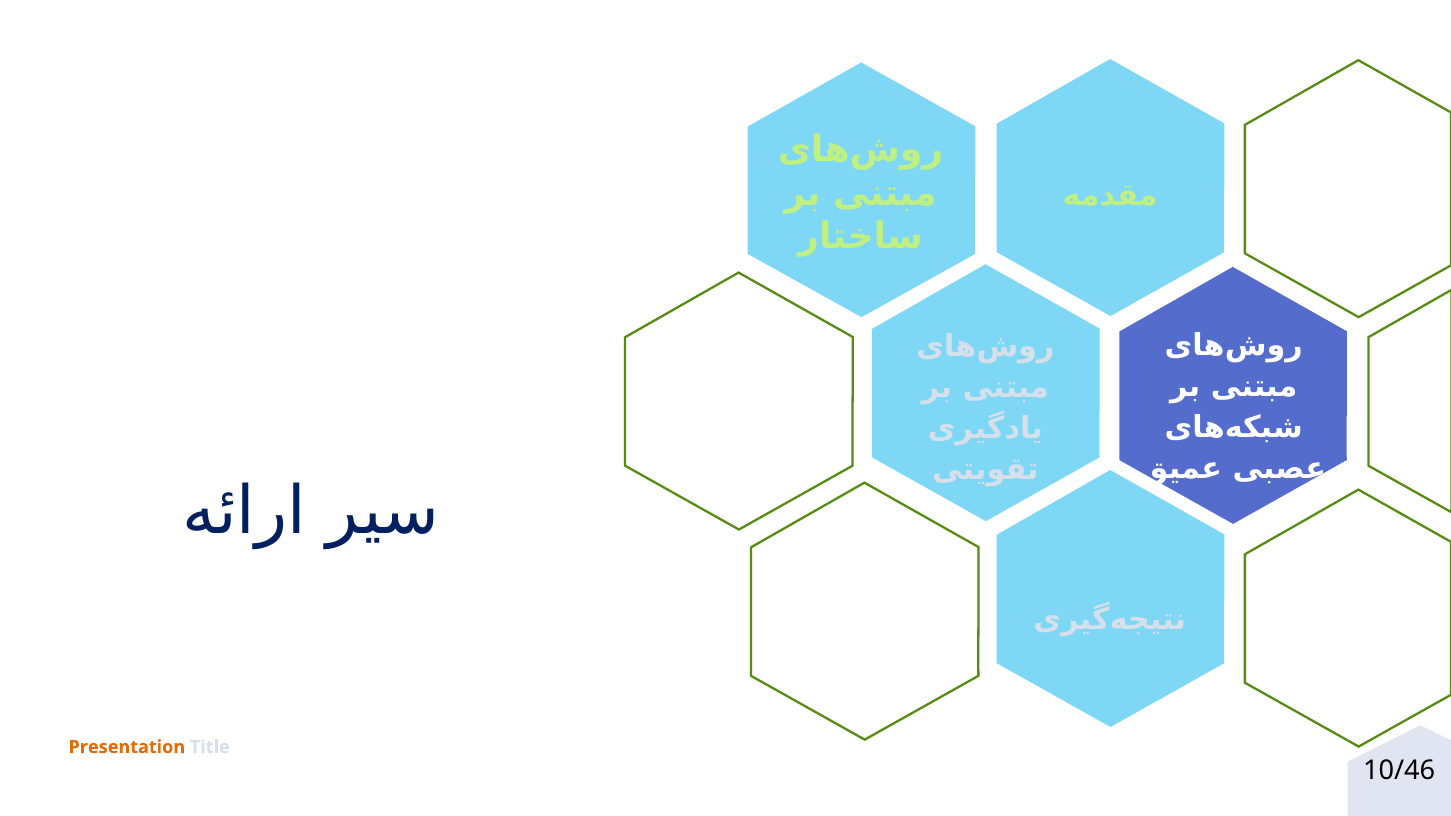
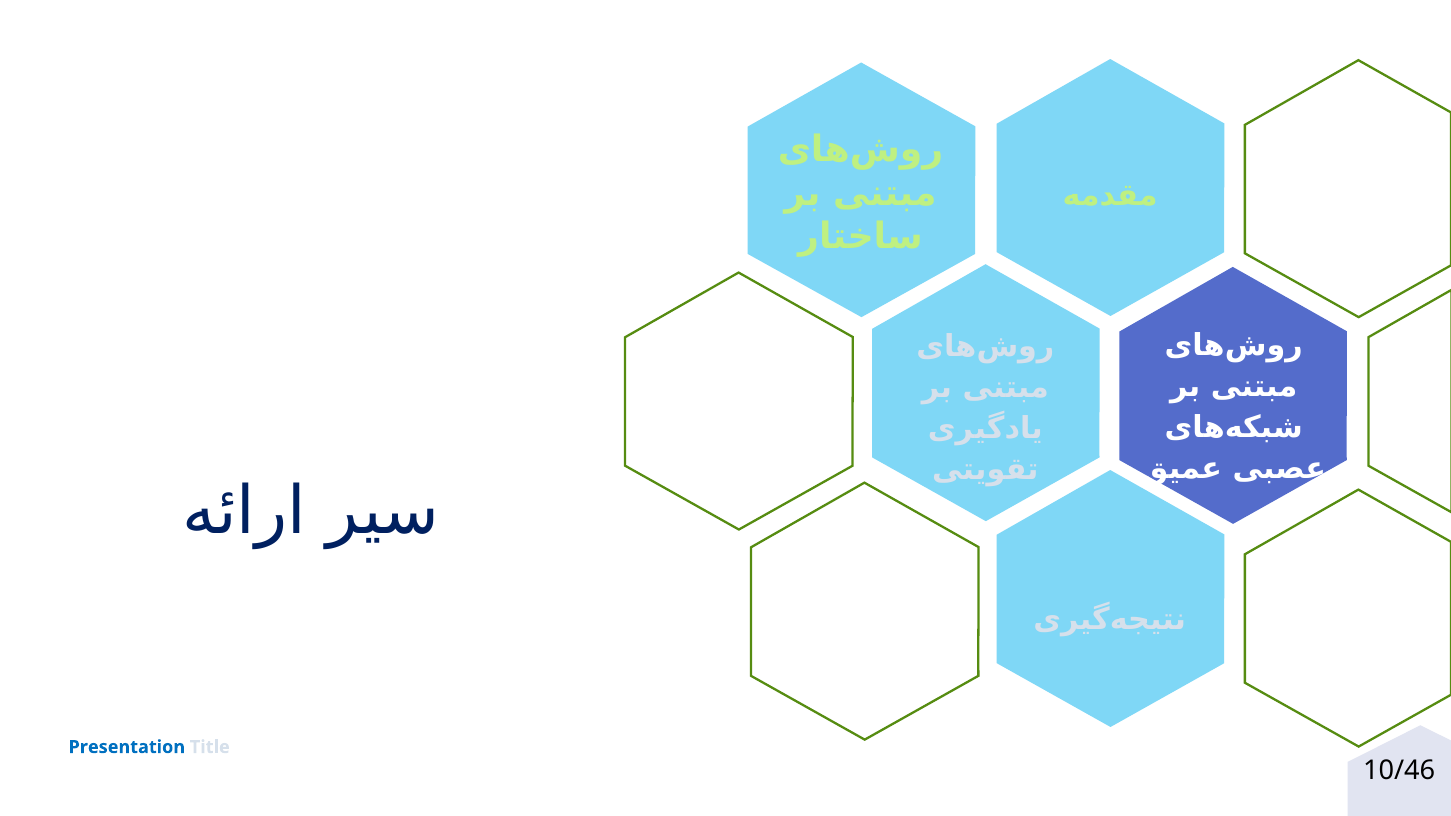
Presentation colour: orange -> blue
